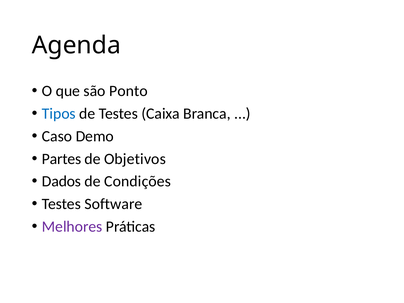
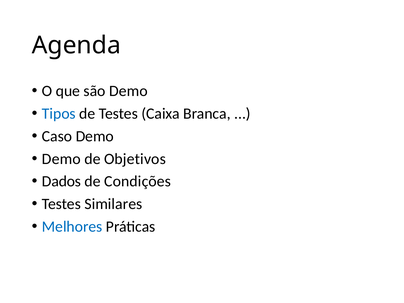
são Ponto: Ponto -> Demo
Partes at (61, 159): Partes -> Demo
Software: Software -> Similares
Melhores colour: purple -> blue
